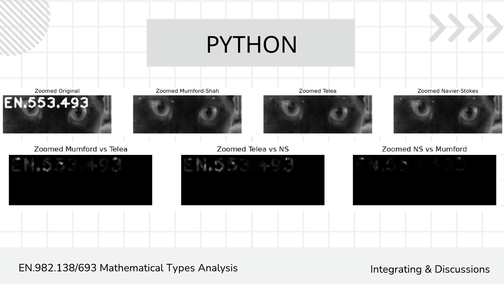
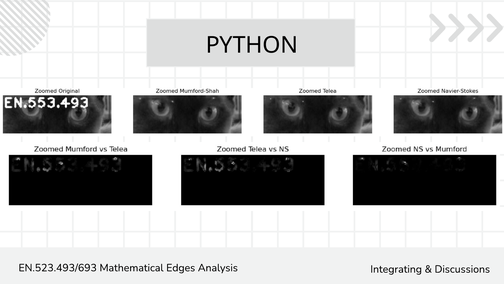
EN.982.138/693: EN.982.138/693 -> EN.523.493/693
Types: Types -> Edges
